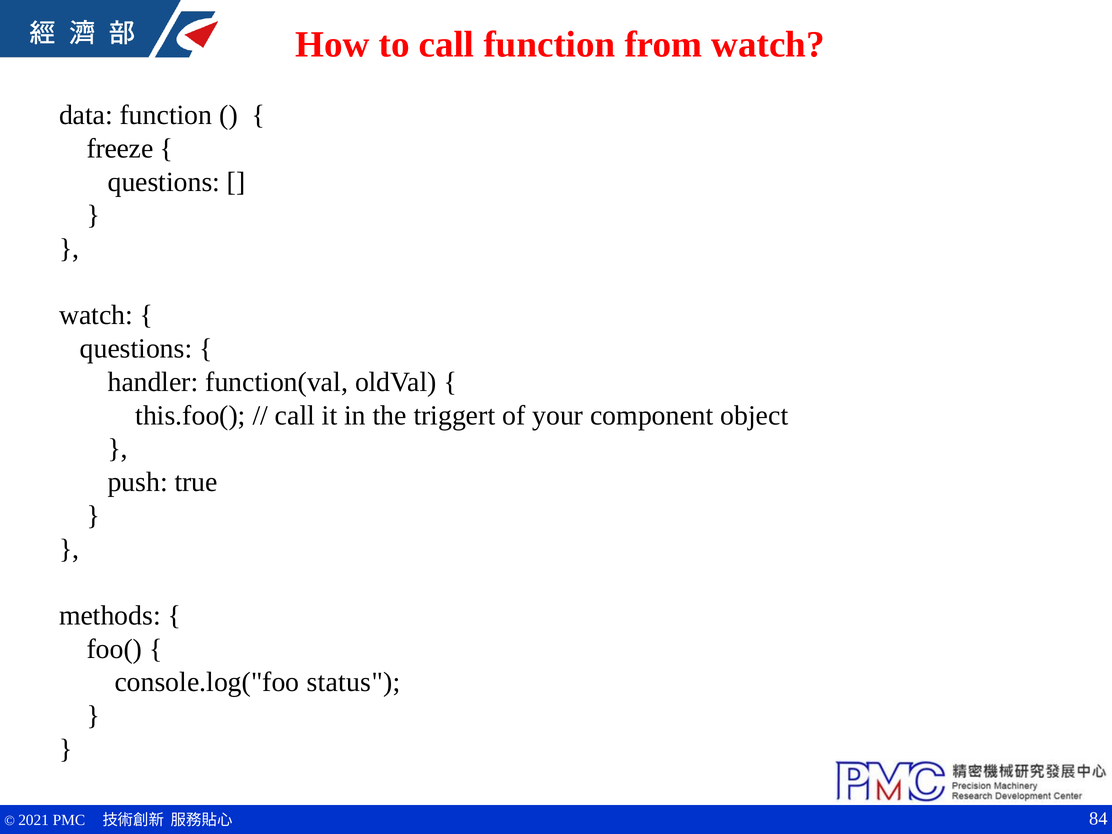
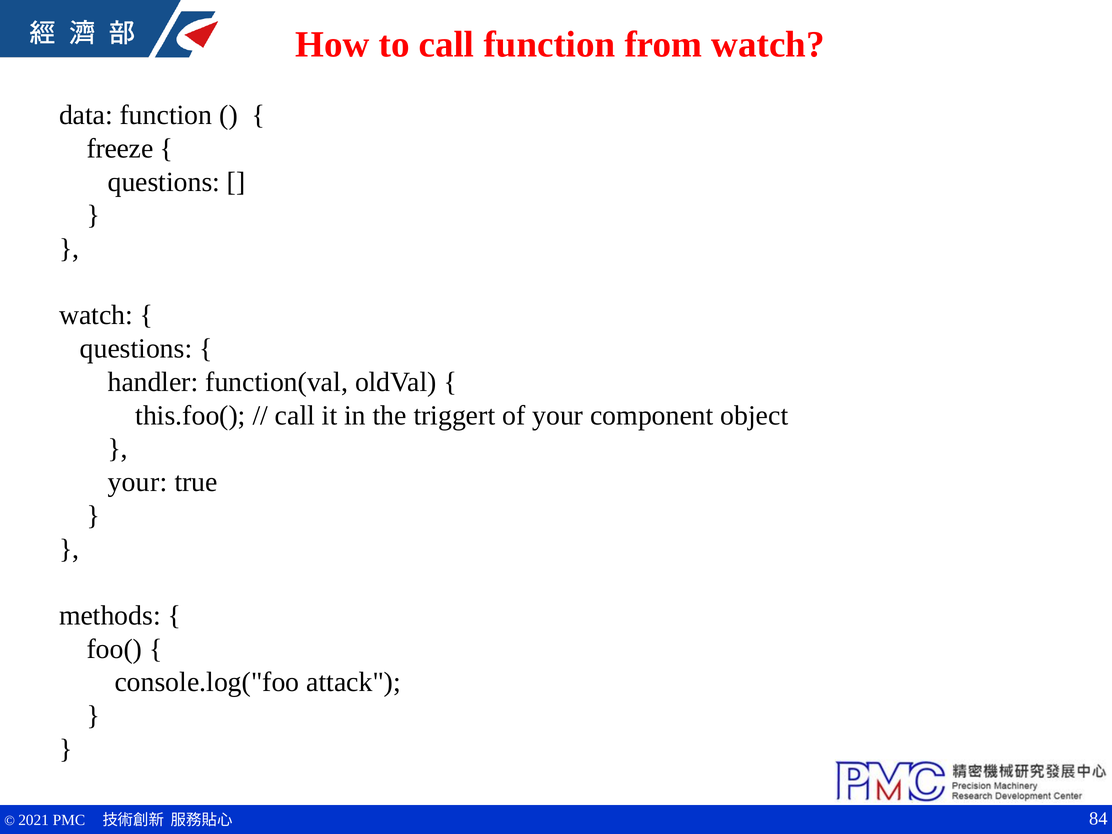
push at (138, 482): push -> your
status: status -> attack
